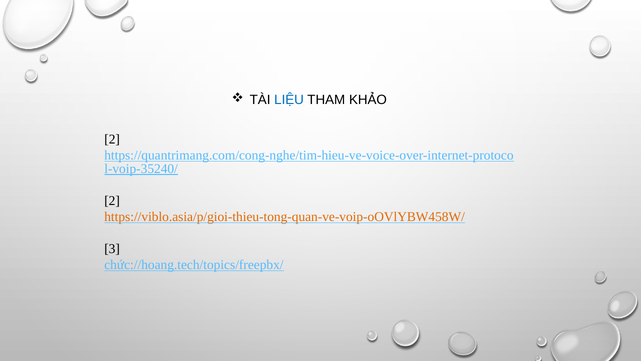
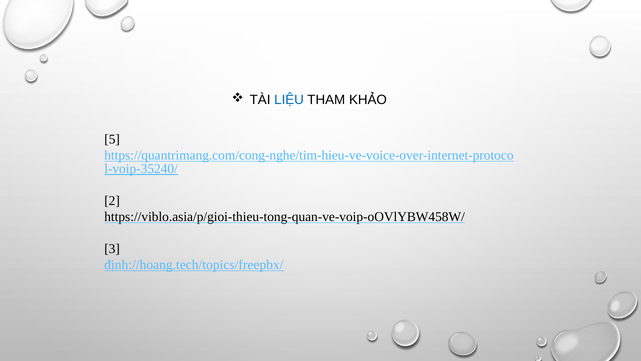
2 at (112, 139): 2 -> 5
https://viblo.asia/p/gioi-thieu-tong-quan-ve-voip-oOVlYBW458W/ colour: orange -> black
chức://hoang.tech/topics/freepbx/: chức://hoang.tech/topics/freepbx/ -> định://hoang.tech/topics/freepbx/
